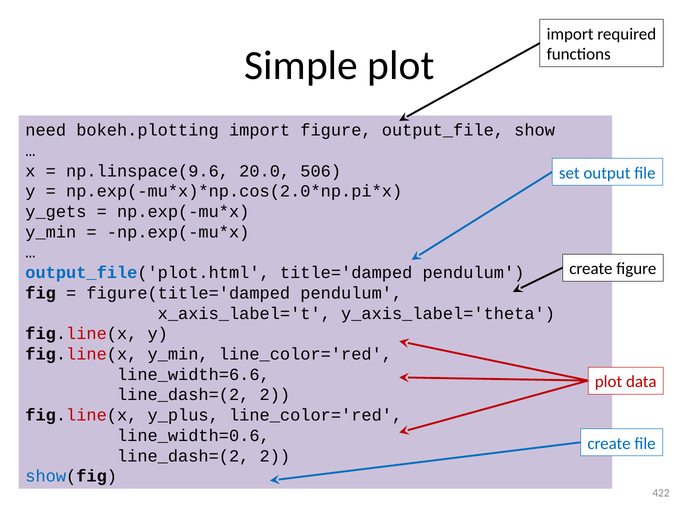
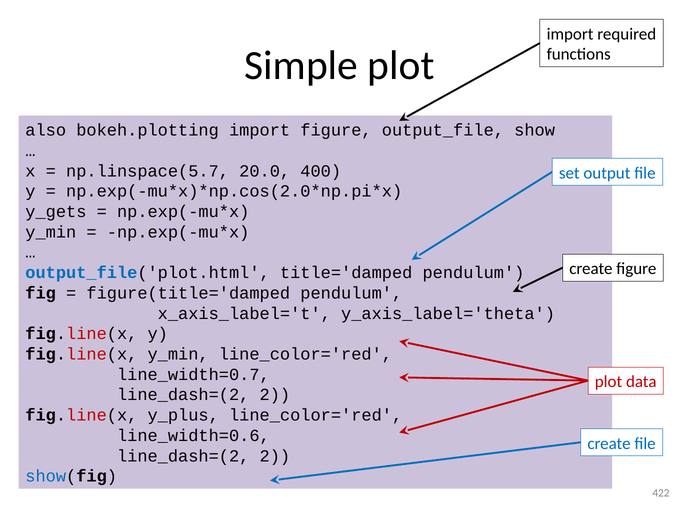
need: need -> also
np.linspace(9.6: np.linspace(9.6 -> np.linspace(5.7
506: 506 -> 400
line_width=6.6: line_width=6.6 -> line_width=0.7
